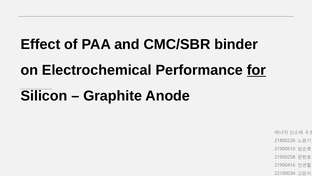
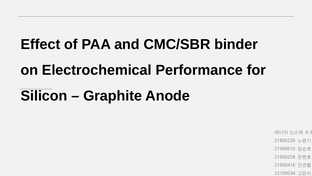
for underline: present -> none
